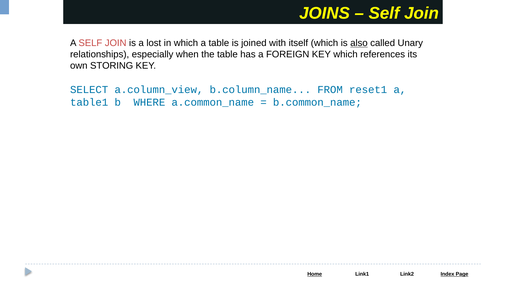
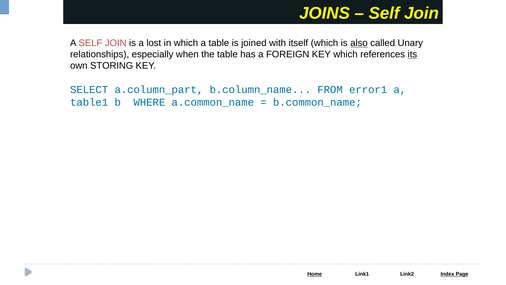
its underline: none -> present
a.column_view: a.column_view -> a.column_part
reset1: reset1 -> error1
